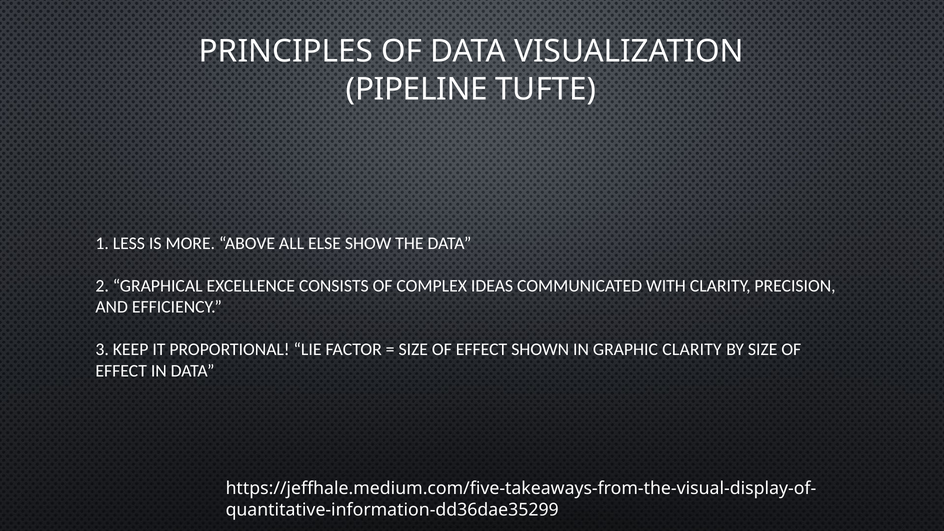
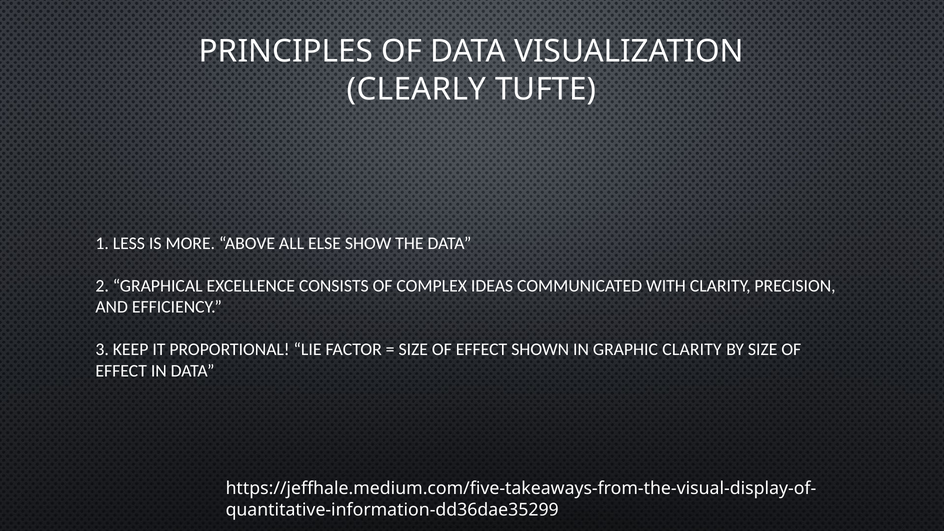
PIPELINE: PIPELINE -> CLEARLY
